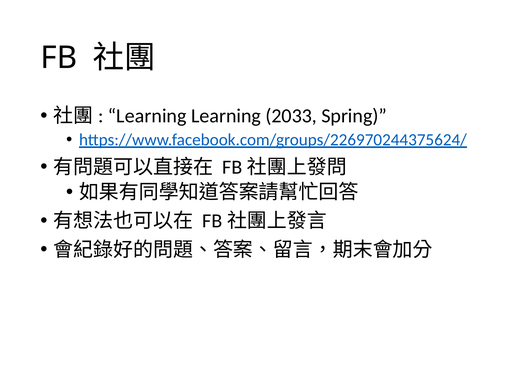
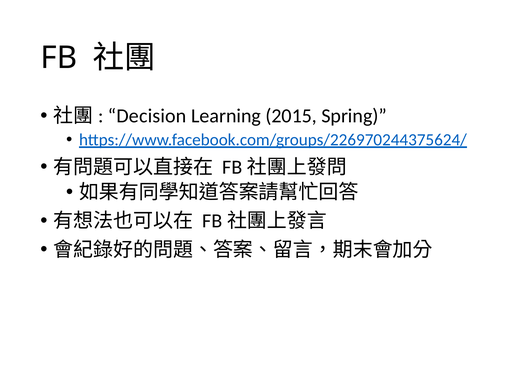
Learning at (147, 116): Learning -> Decision
2033: 2033 -> 2015
